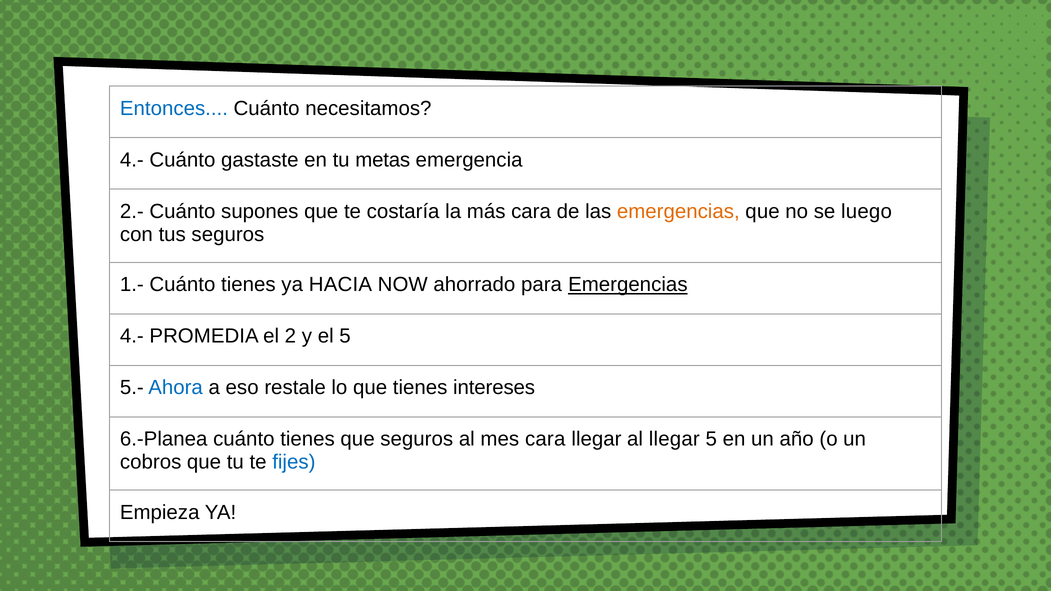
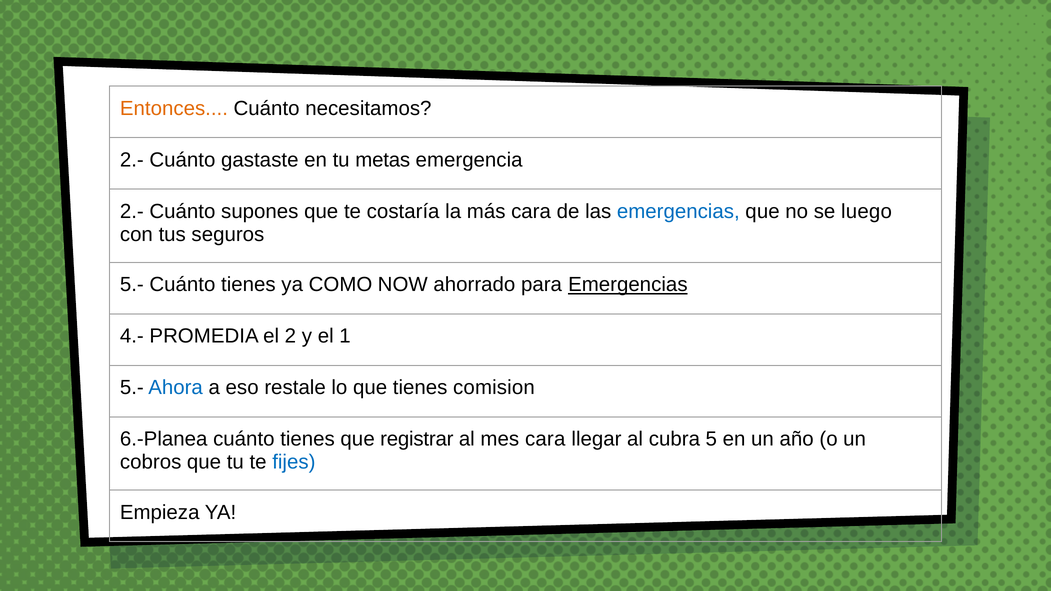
Entonces colour: blue -> orange
4.- at (132, 160): 4.- -> 2.-
emergencias at (678, 211) colour: orange -> blue
1.- at (132, 285): 1.- -> 5.-
HACIA: HACIA -> COMO
el 5: 5 -> 1
intereses: intereses -> comision
que seguros: seguros -> registrar
al llegar: llegar -> cubra
